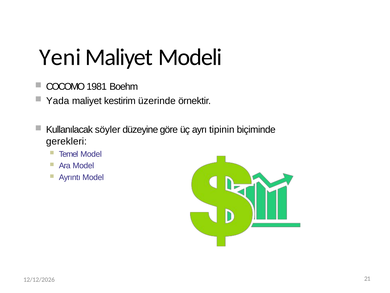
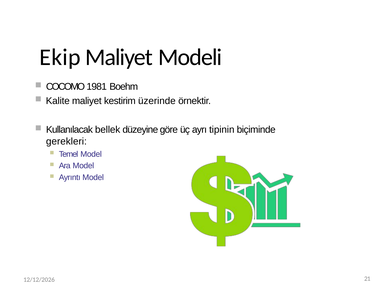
Yeni: Yeni -> Ekip
Yada: Yada -> Kalite
söyler: söyler -> bellek
